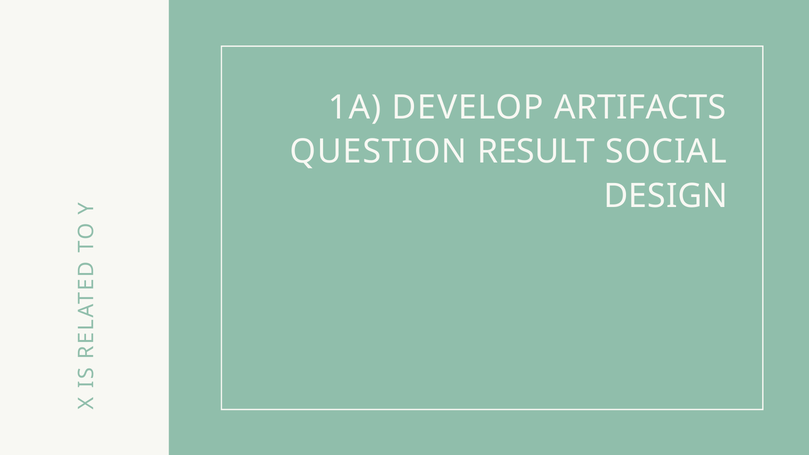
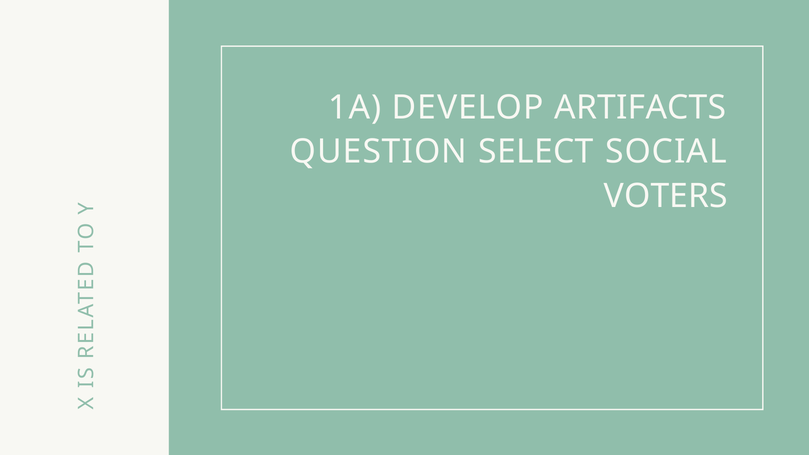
RESULT: RESULT -> SELECT
DESIGN: DESIGN -> VOTERS
